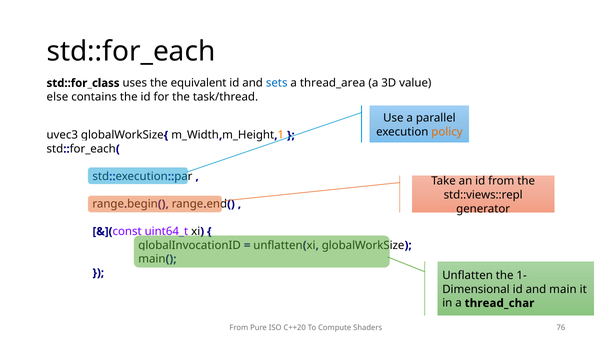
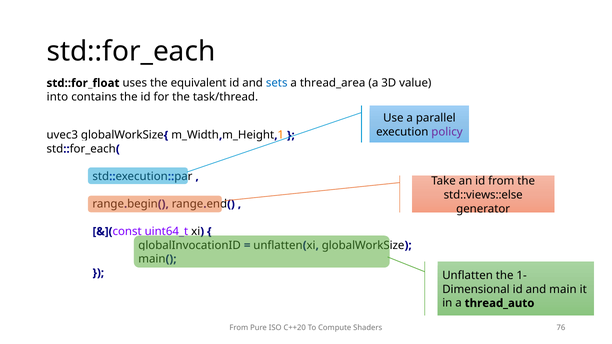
std::for_class: std::for_class -> std::for_float
else: else -> into
policy colour: orange -> purple
std::views::repl: std::views::repl -> std::views::else
thread_char: thread_char -> thread_auto
